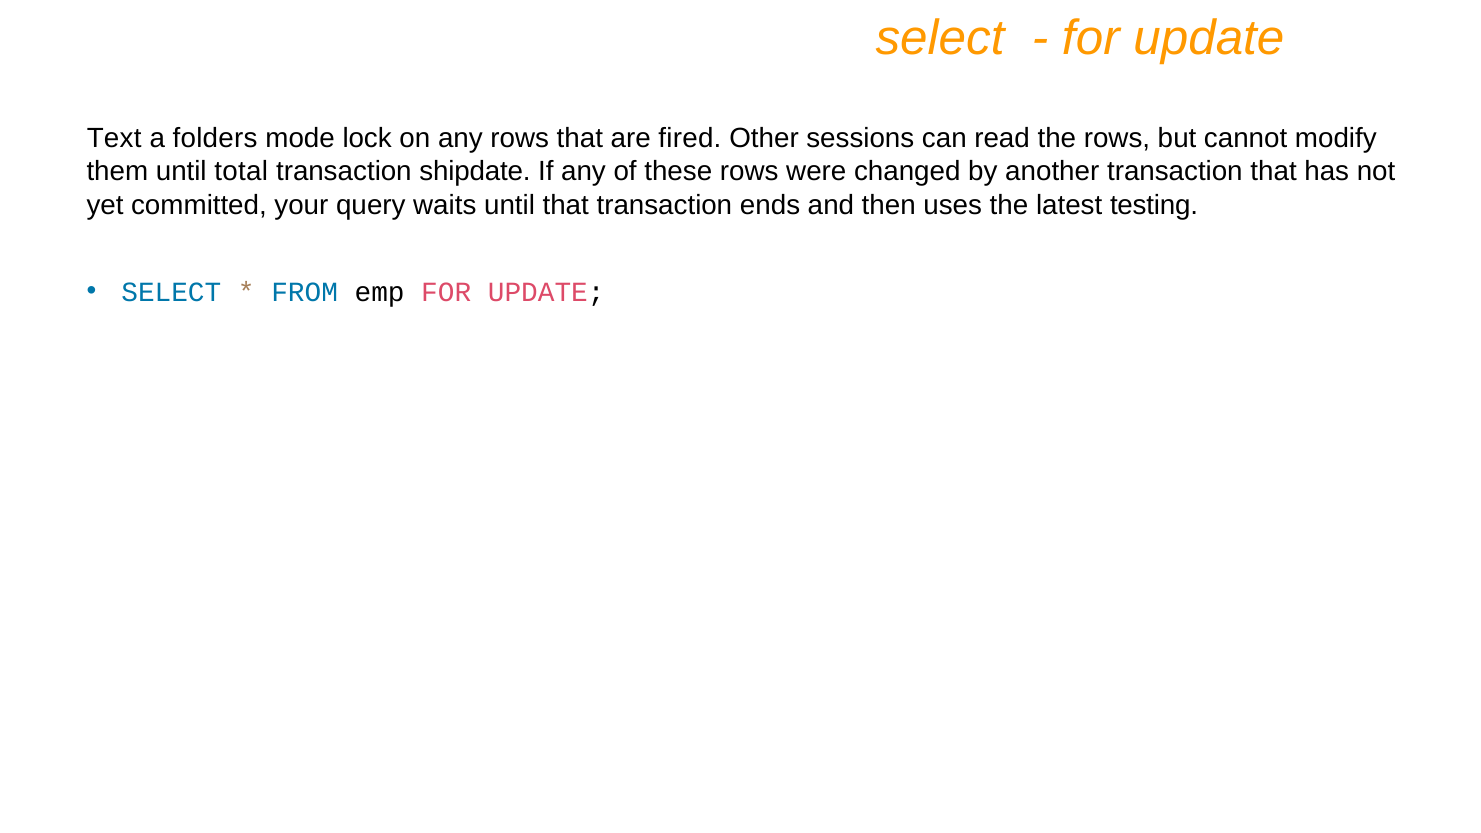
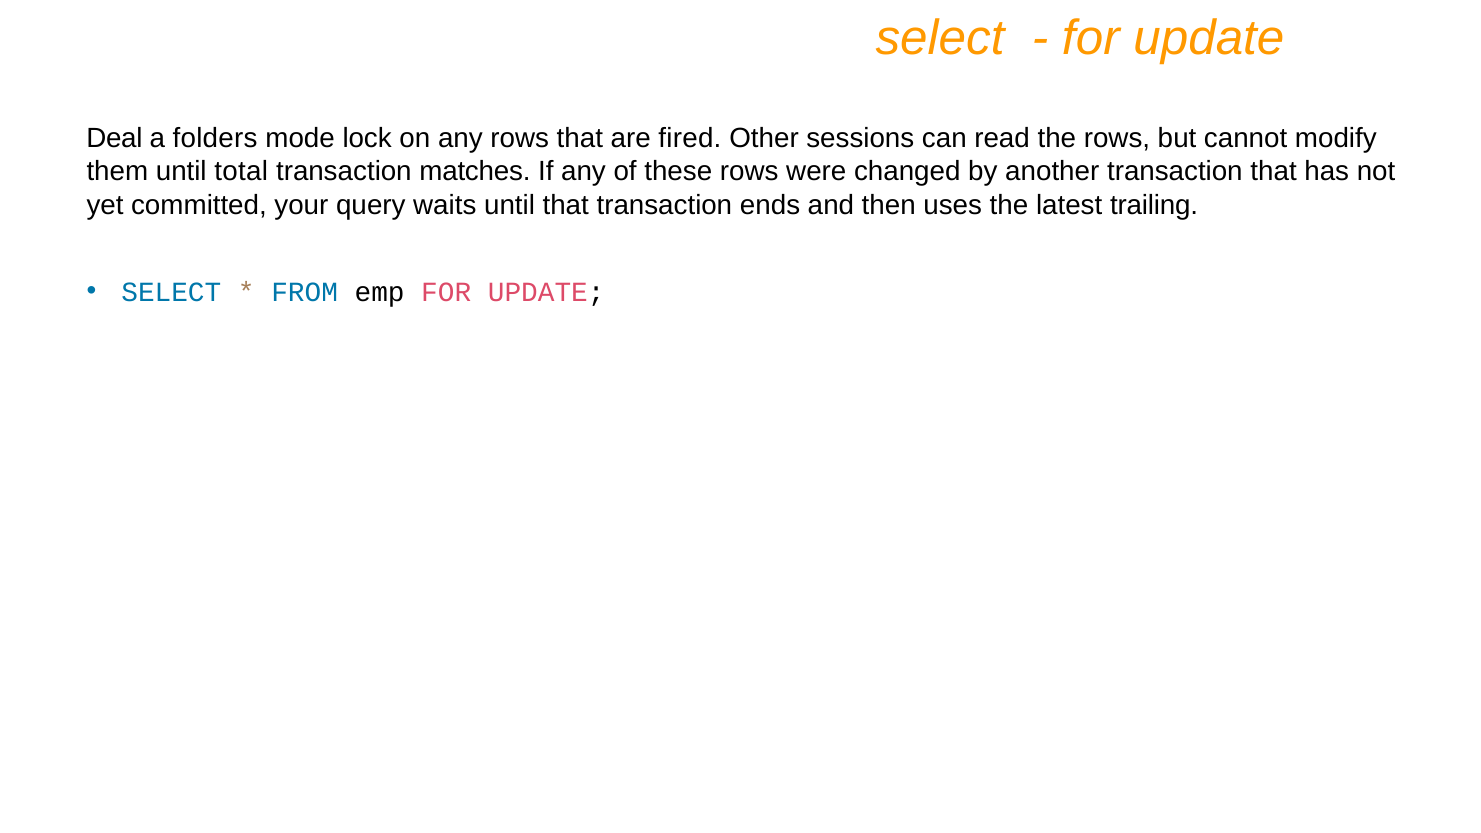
Text: Text -> Deal
shipdate: shipdate -> matches
testing: testing -> trailing
